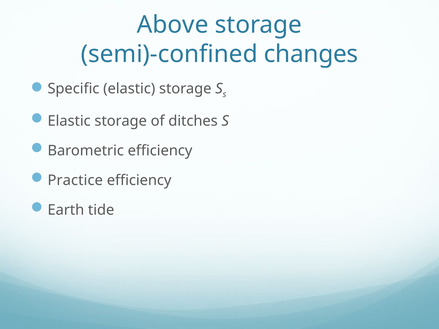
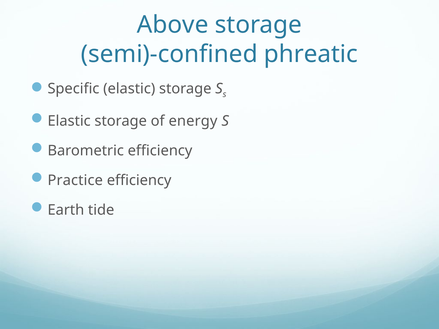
changes: changes -> phreatic
ditches: ditches -> energy
